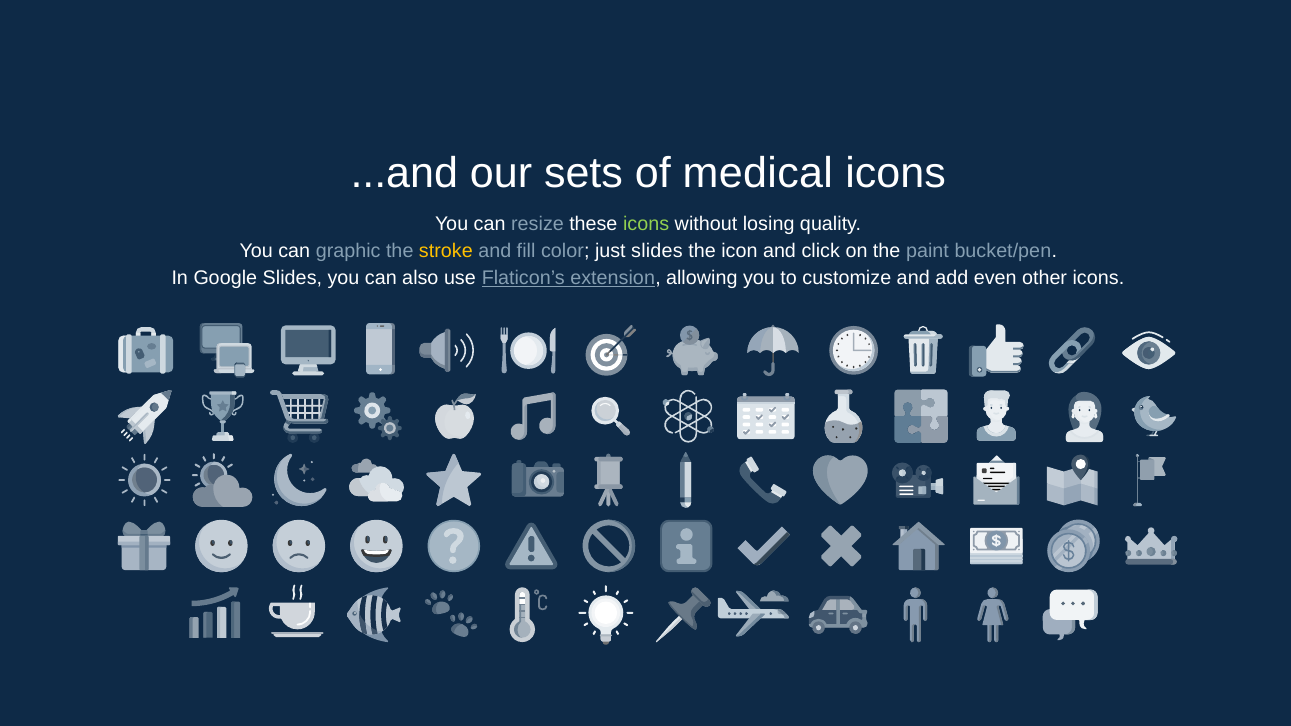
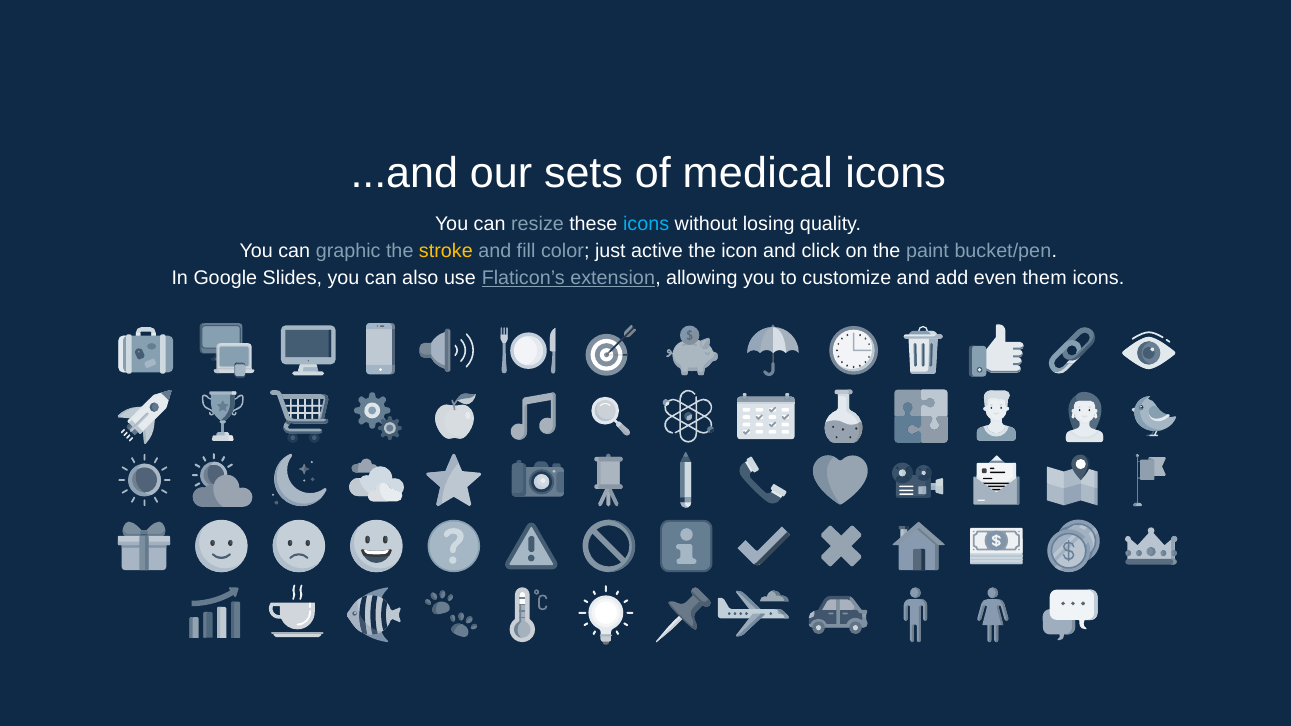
icons at (646, 224) colour: light green -> light blue
just slides: slides -> active
other: other -> them
